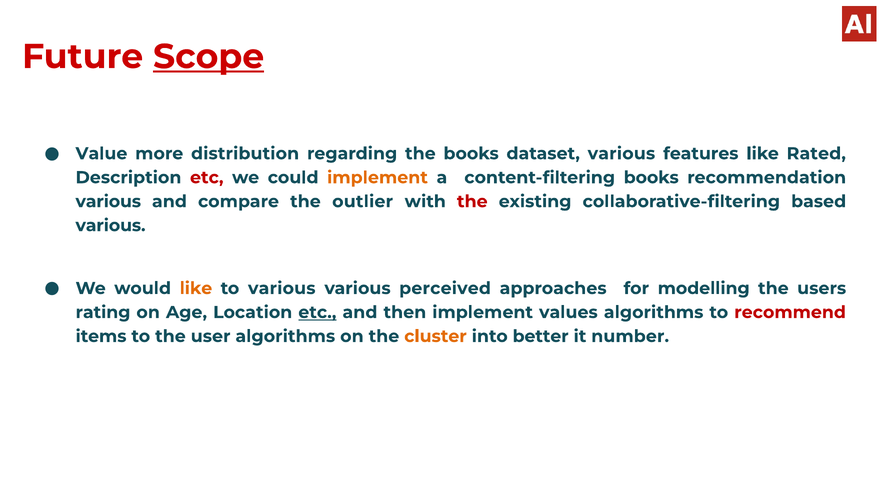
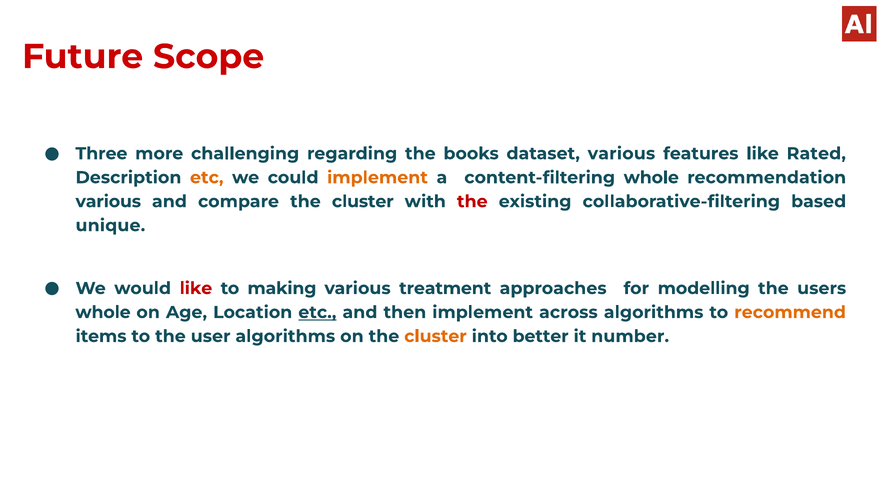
Scope underline: present -> none
Value: Value -> Three
distribution: distribution -> challenging
etc at (207, 178) colour: red -> orange
content-filtering books: books -> whole
compare the outlier: outlier -> cluster
various at (111, 226): various -> unique
like at (196, 289) colour: orange -> red
to various: various -> making
perceived: perceived -> treatment
rating at (103, 313): rating -> whole
values: values -> across
recommend colour: red -> orange
